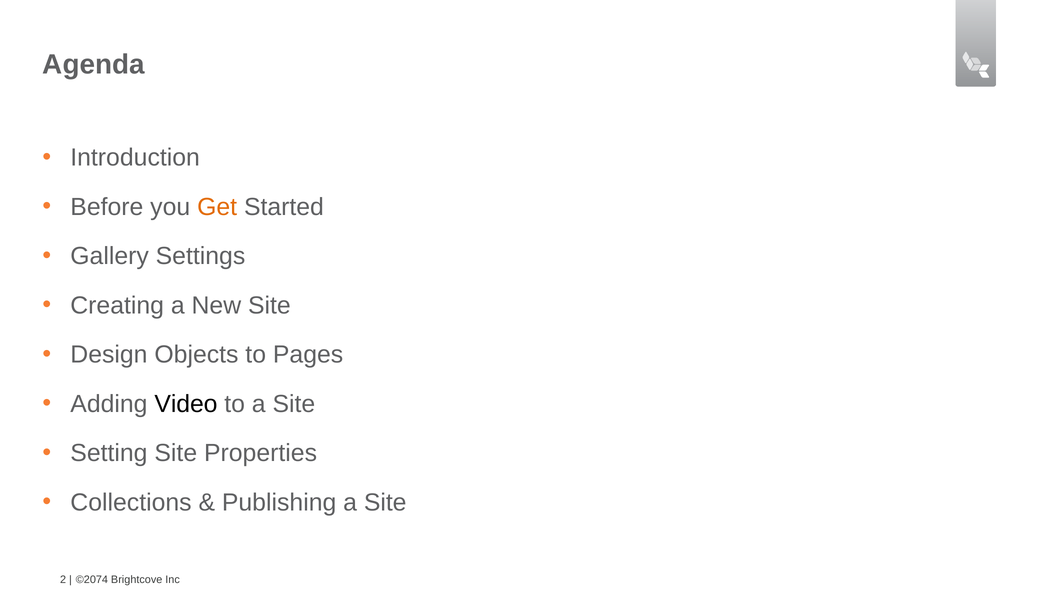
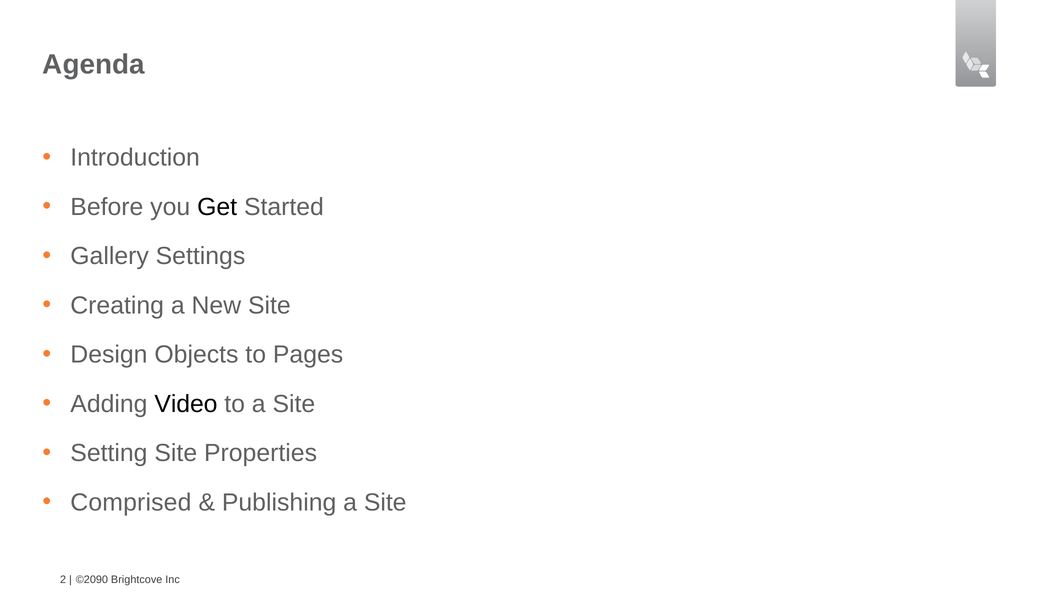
Get colour: orange -> black
Collections: Collections -> Comprised
©2074: ©2074 -> ©2090
